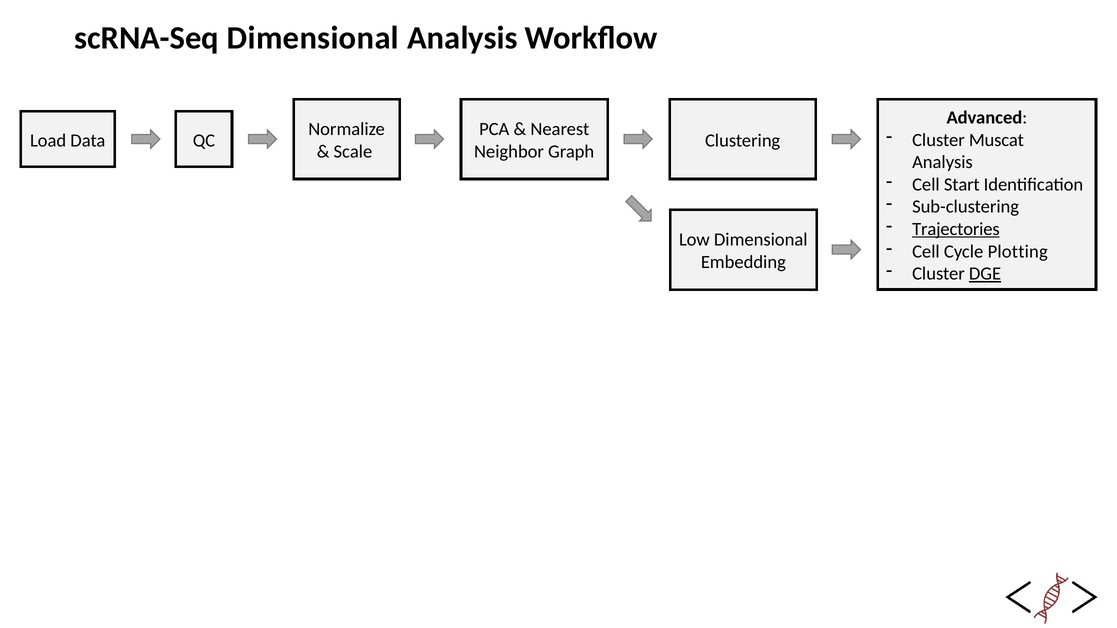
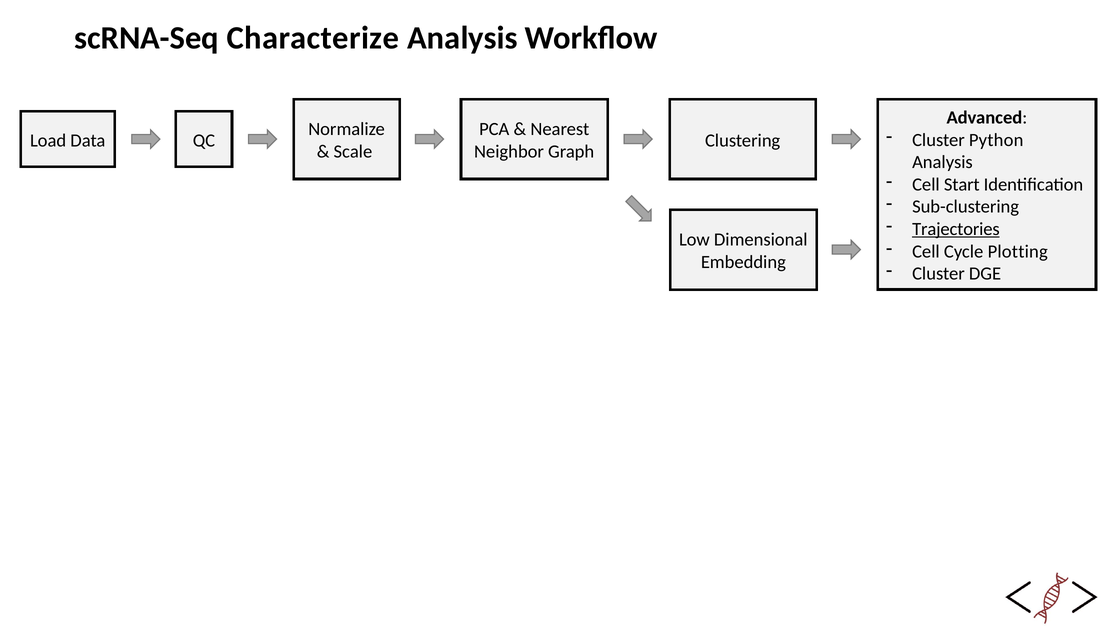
scRNA-Seq Dimensional: Dimensional -> Characterize
Muscat: Muscat -> Python
DGE underline: present -> none
